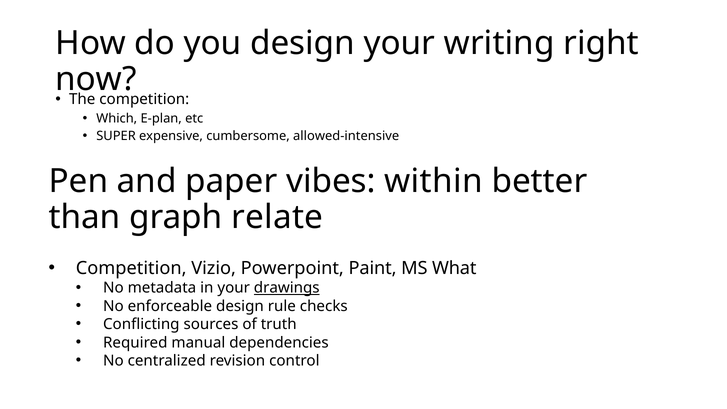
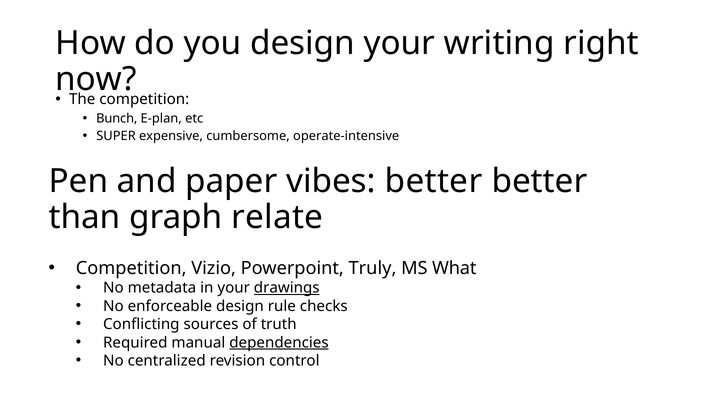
Which: Which -> Bunch
allowed-intensive: allowed-intensive -> operate-intensive
vibes within: within -> better
Paint: Paint -> Truly
dependencies underline: none -> present
